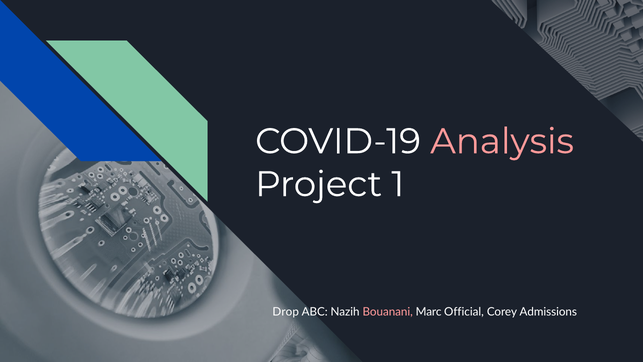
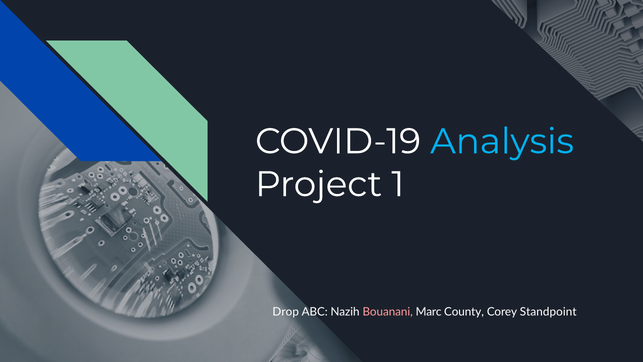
Analysis colour: pink -> light blue
Official: Official -> County
Admissions: Admissions -> Standpoint
